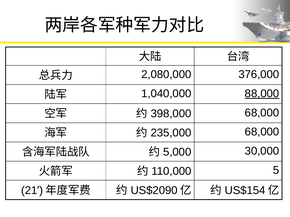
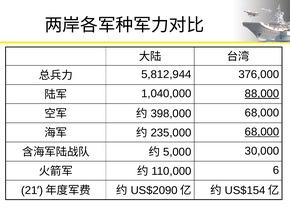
2,080,000: 2,080,000 -> 5,812,944
68,000 at (262, 132) underline: none -> present
5: 5 -> 6
